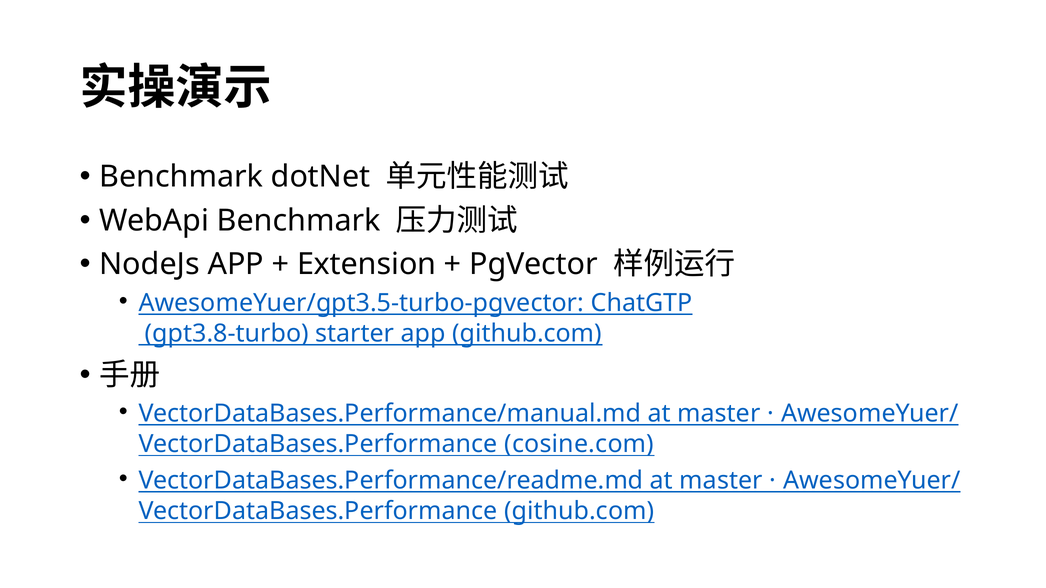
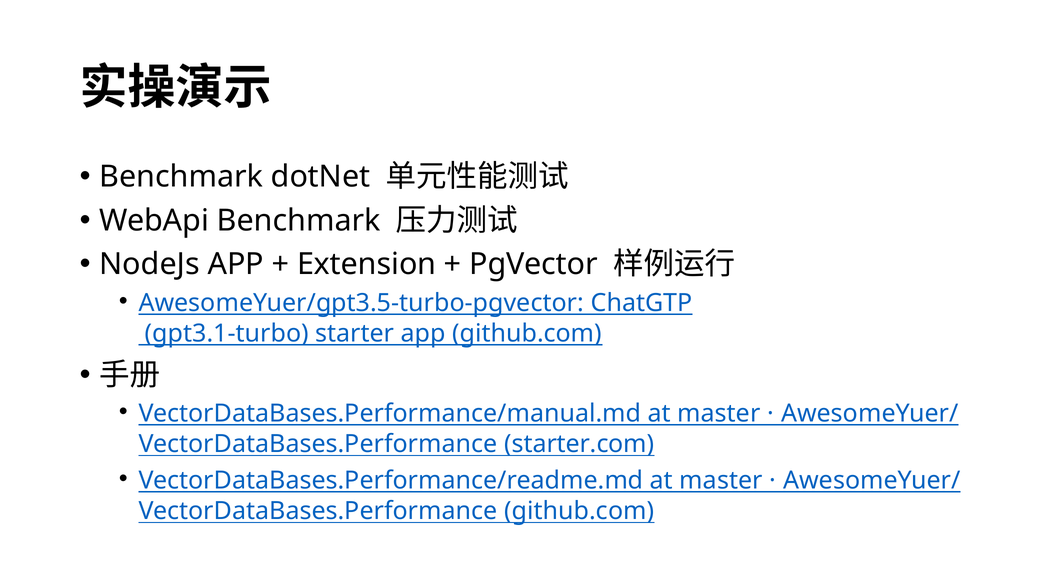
gpt3.8-turbo: gpt3.8-turbo -> gpt3.1-turbo
cosine.com: cosine.com -> starter.com
